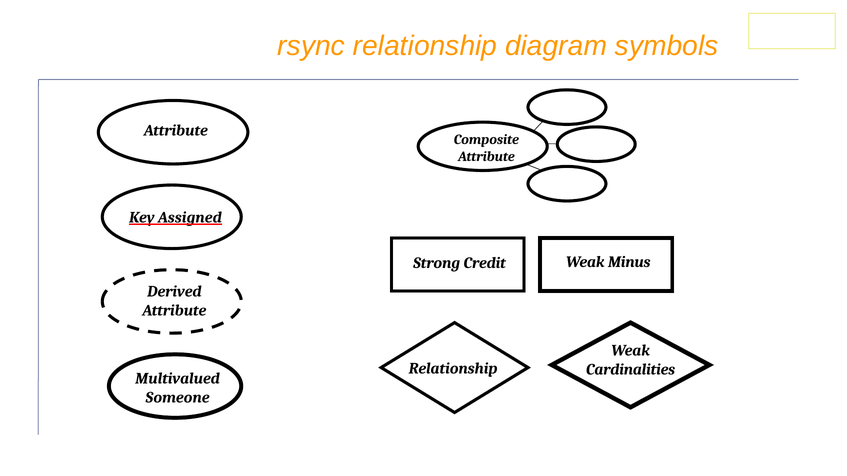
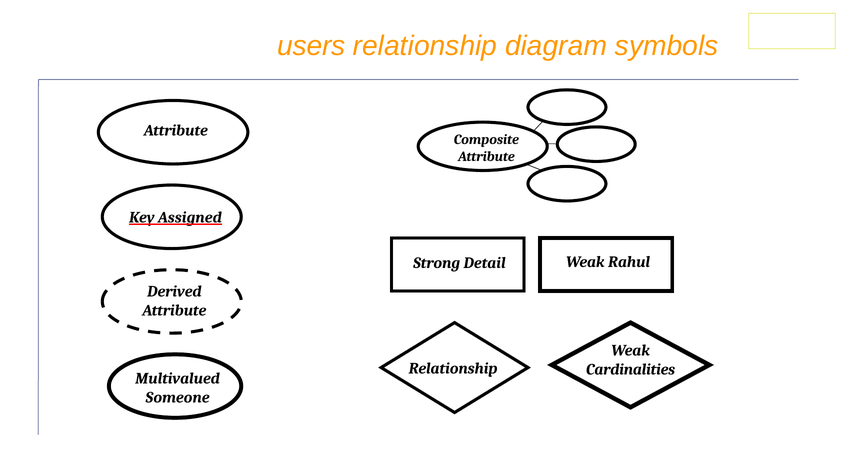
rsync: rsync -> users
Minus: Minus -> Rahul
Credit: Credit -> Detail
